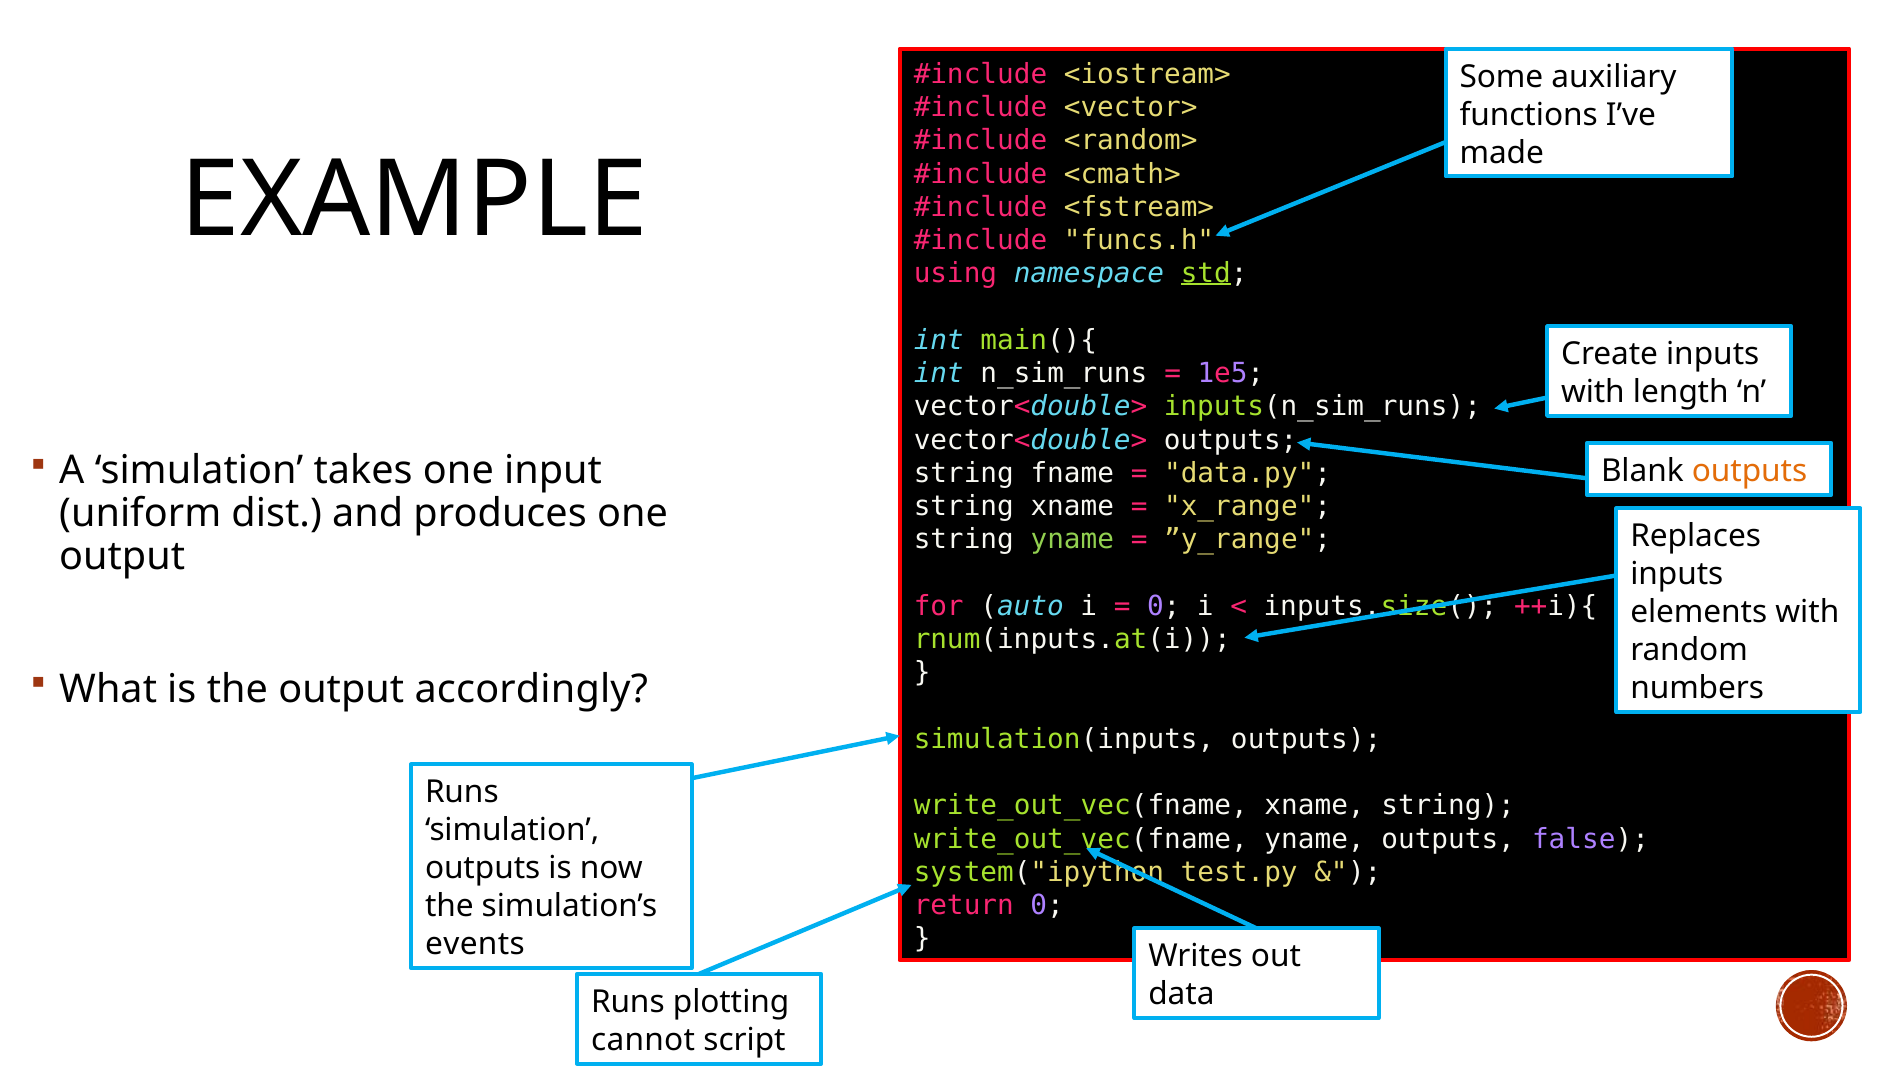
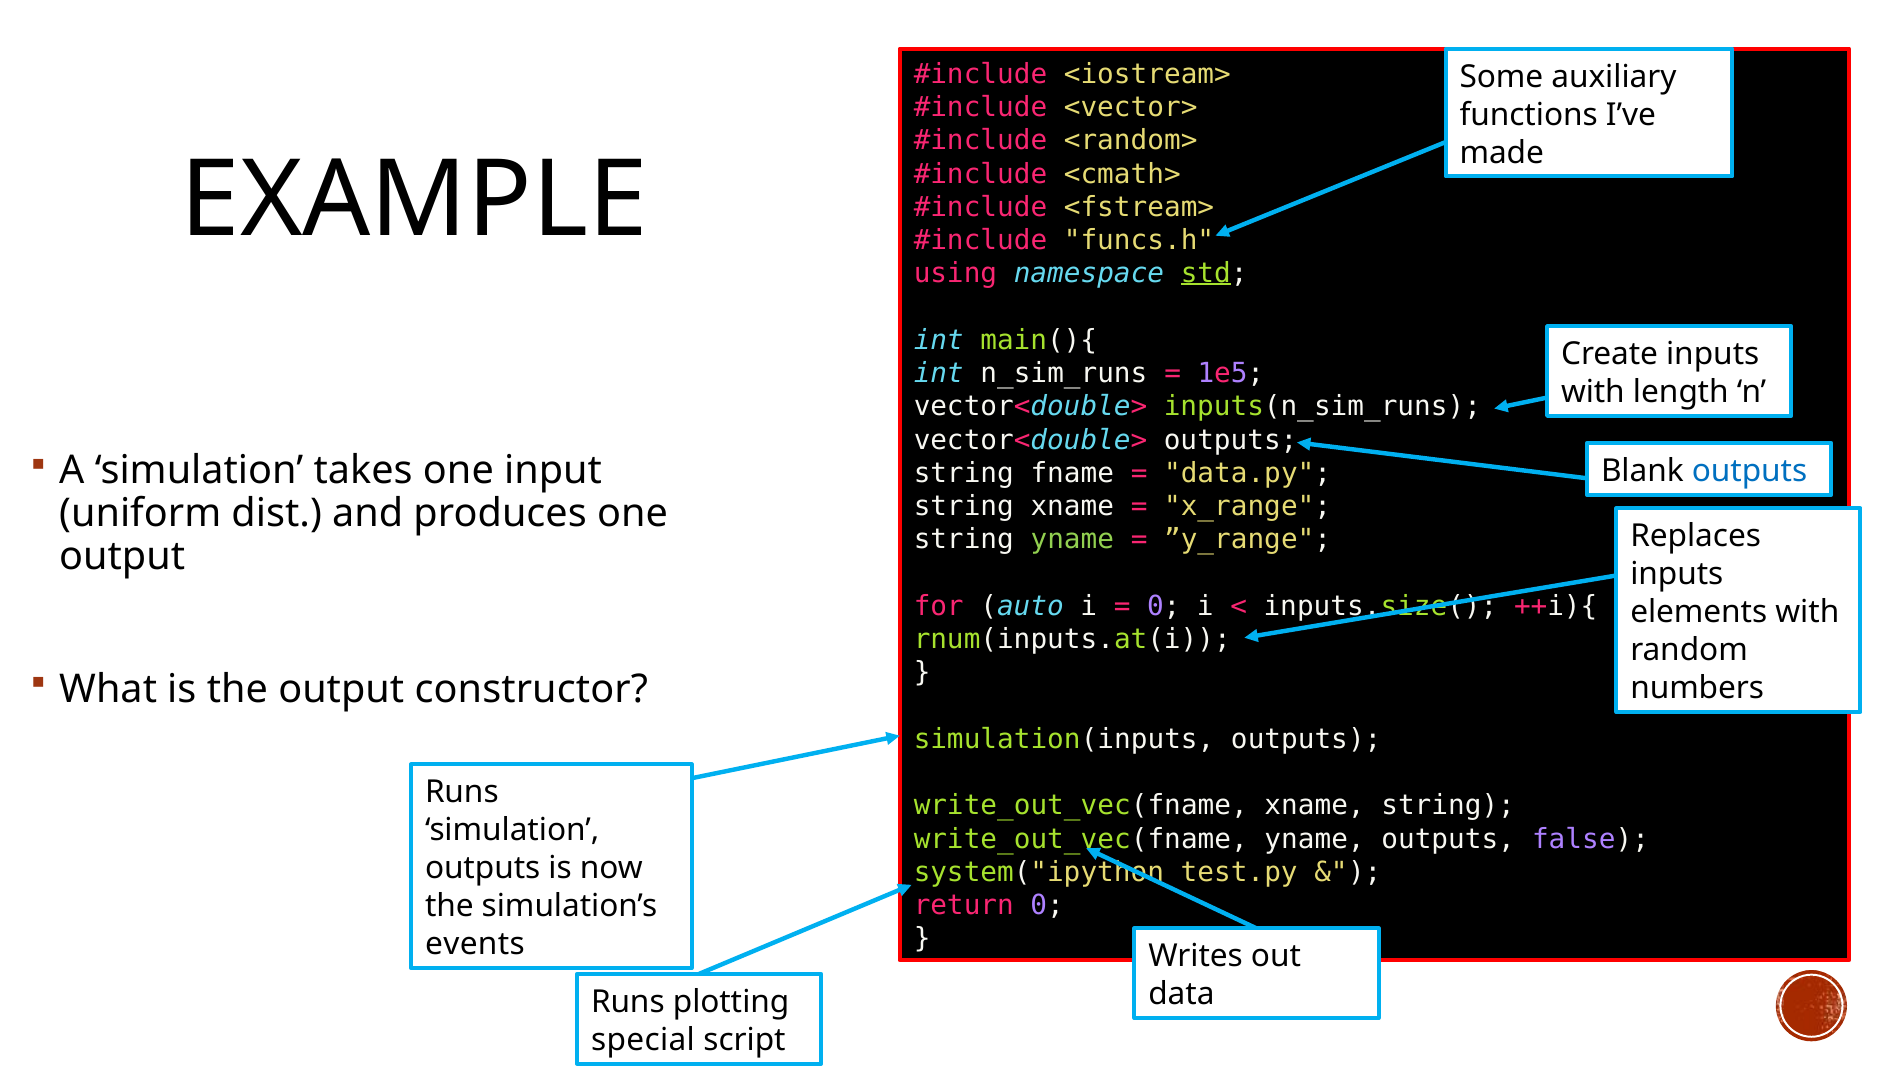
outputs at (1749, 471) colour: orange -> blue
accordingly: accordingly -> constructor
cannot: cannot -> special
